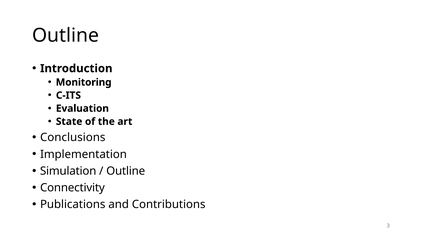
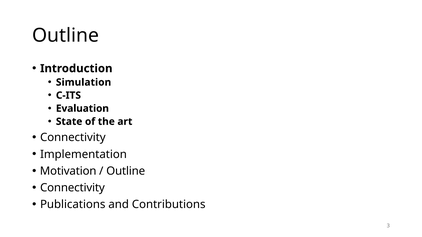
Monitoring: Monitoring -> Simulation
Conclusions at (73, 138): Conclusions -> Connectivity
Simulation: Simulation -> Motivation
